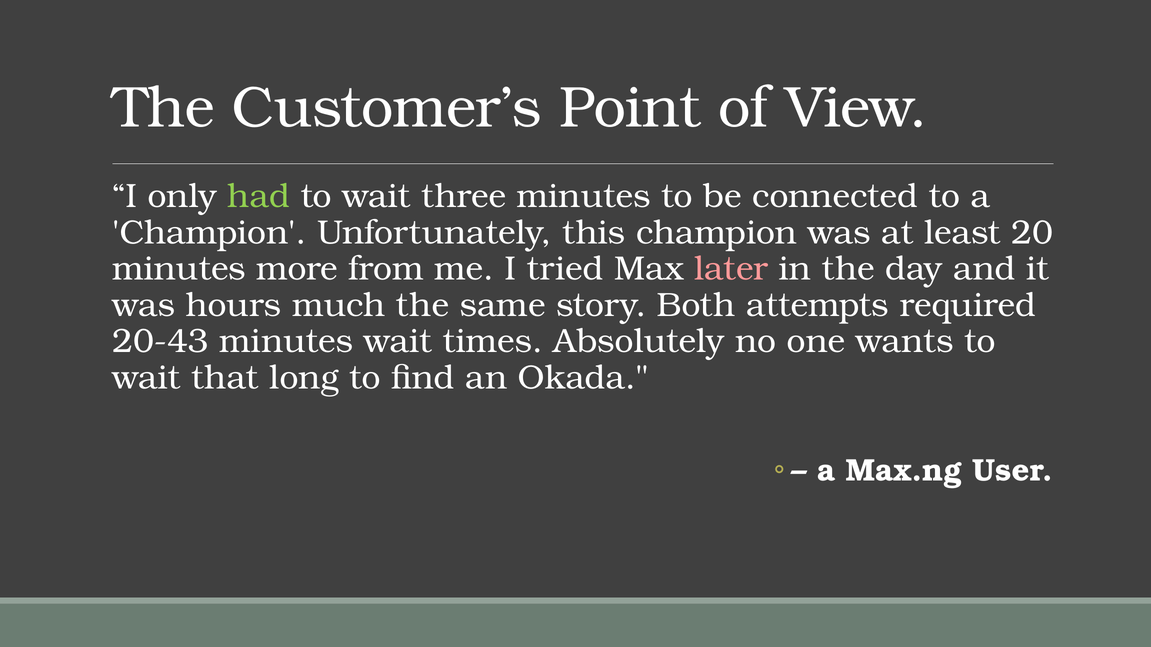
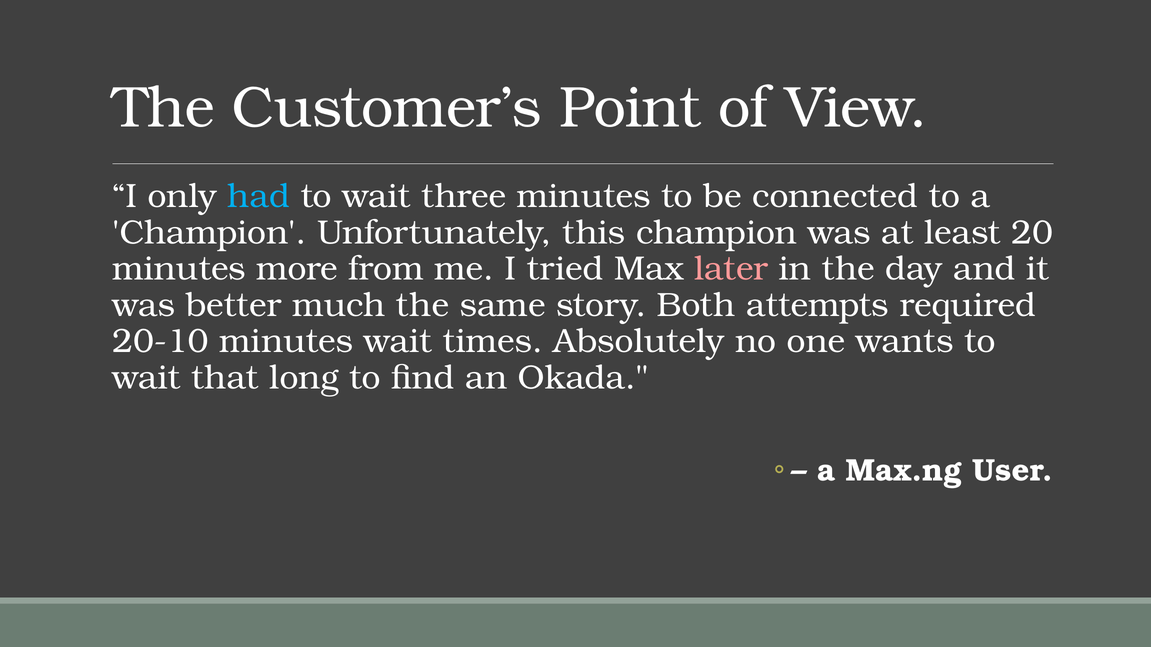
had colour: light green -> light blue
hours: hours -> better
20-43: 20-43 -> 20-10
